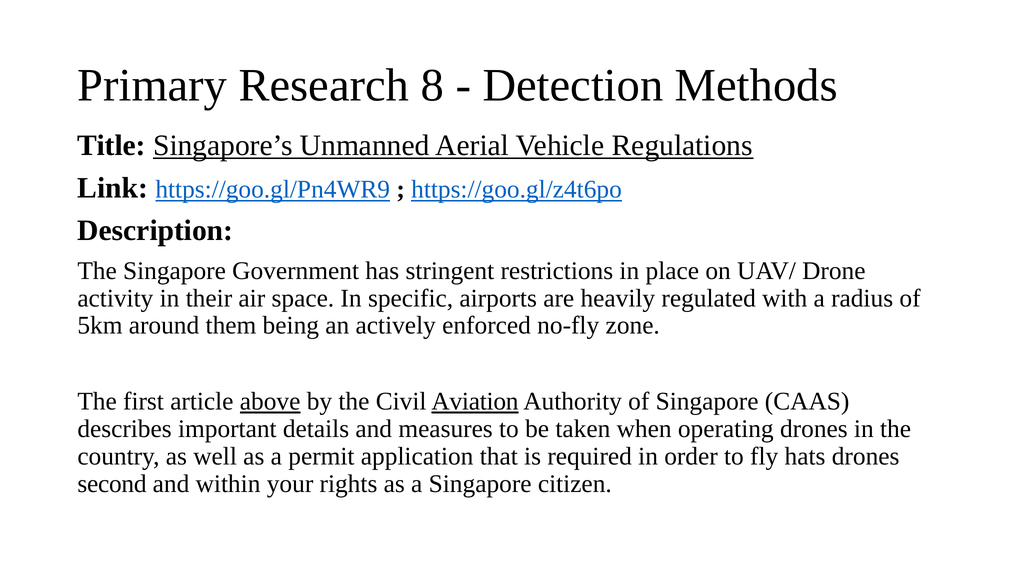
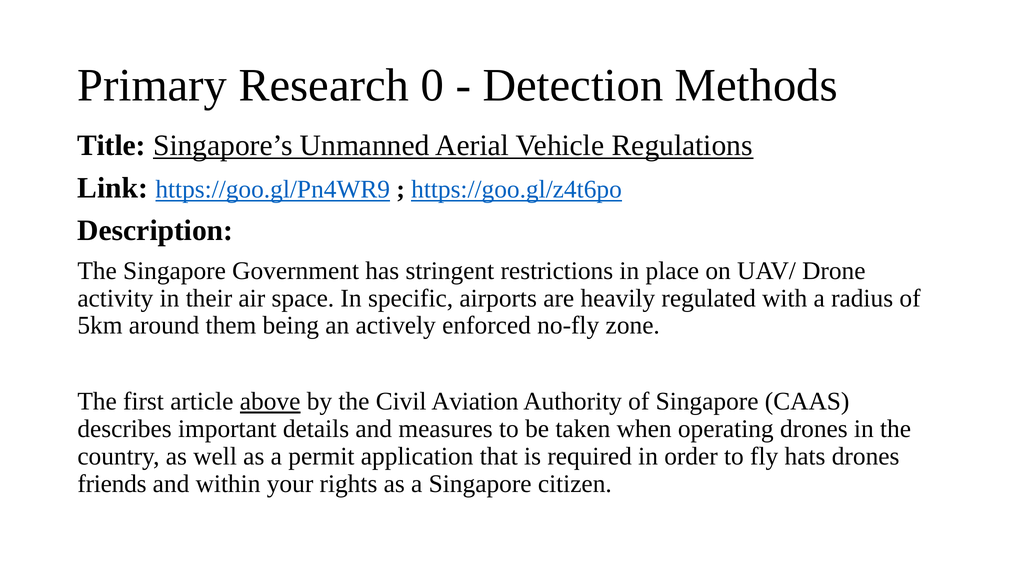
8: 8 -> 0
Aviation underline: present -> none
second: second -> friends
